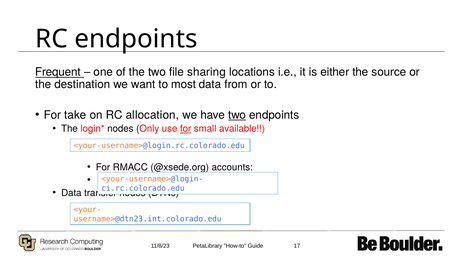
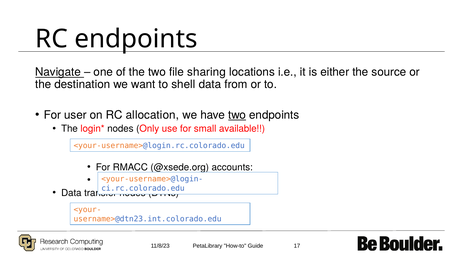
Frequent: Frequent -> Navigate
most: most -> shell
take: take -> user
for at (186, 129) underline: present -> none
